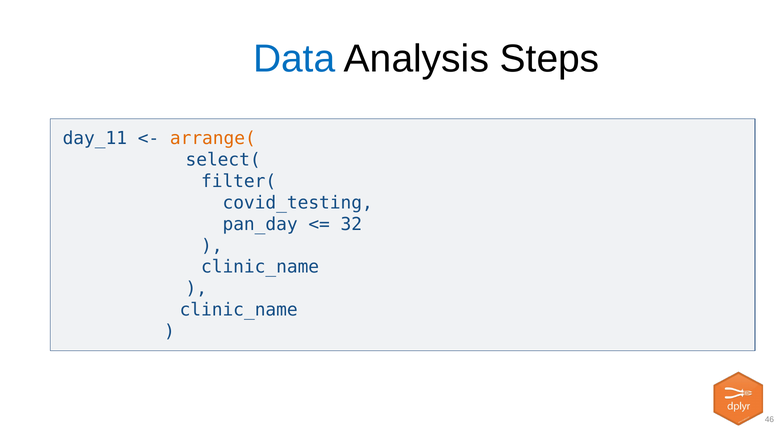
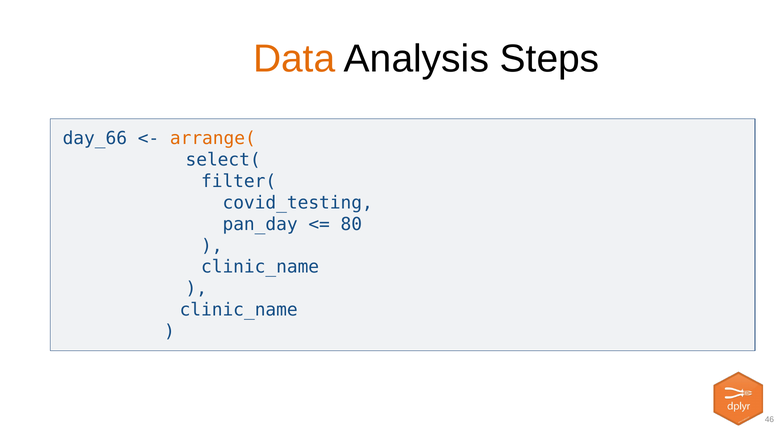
Data colour: blue -> orange
day_11: day_11 -> day_66
32: 32 -> 80
